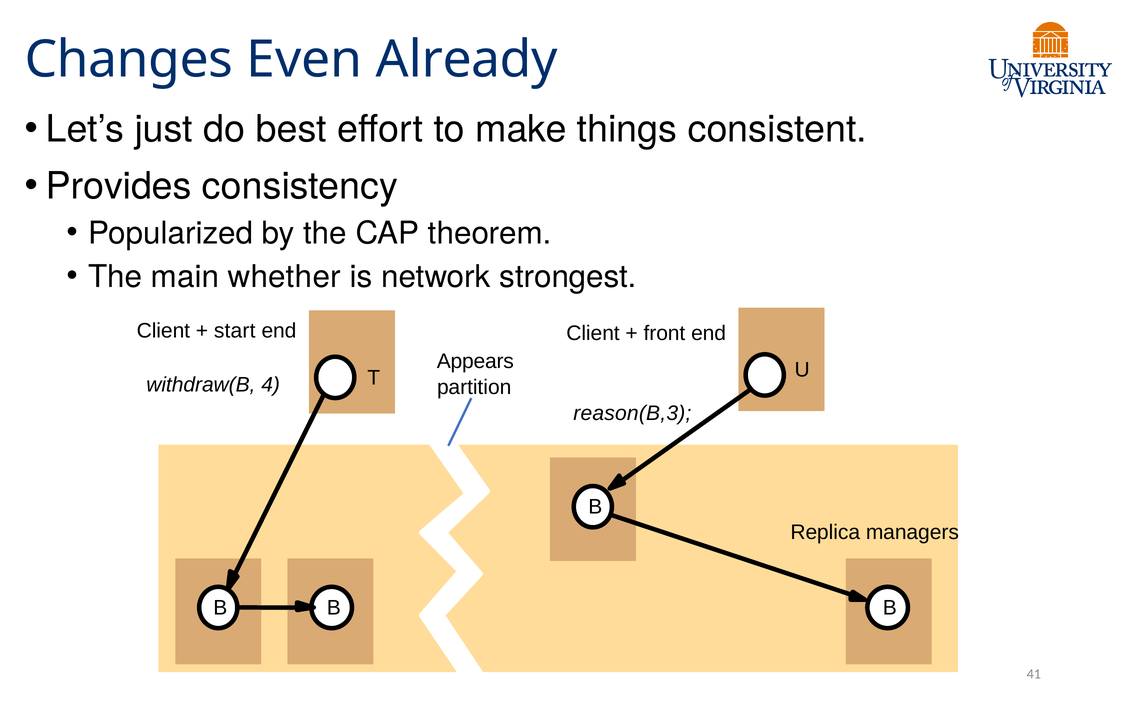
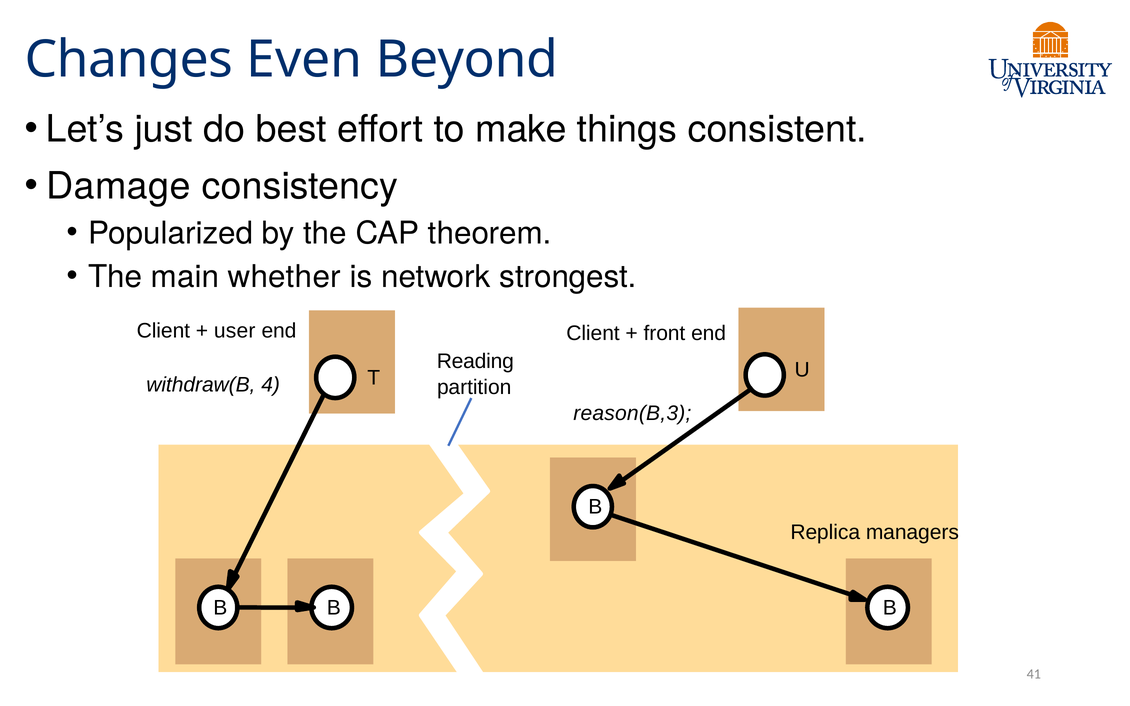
Already: Already -> Beyond
Provides: Provides -> Damage
start: start -> user
Appears: Appears -> Reading
